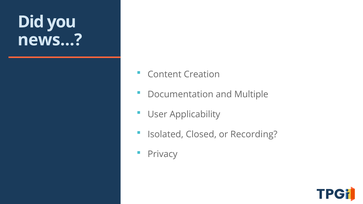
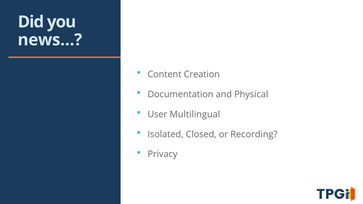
Multiple: Multiple -> Physical
Applicability: Applicability -> Multilingual
